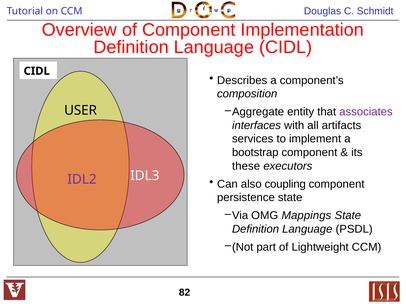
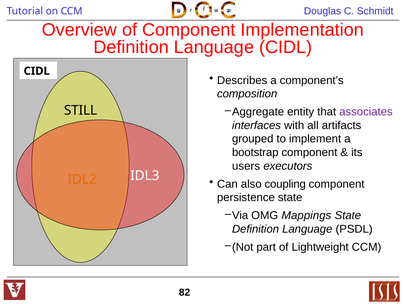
USER: USER -> STILL
services: services -> grouped
these: these -> users
IDL2 colour: purple -> orange
